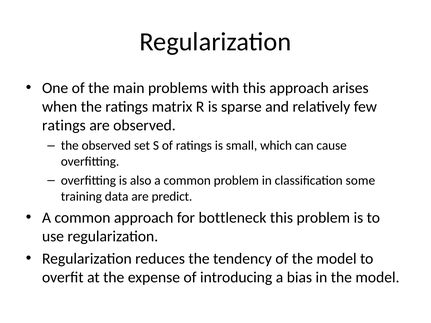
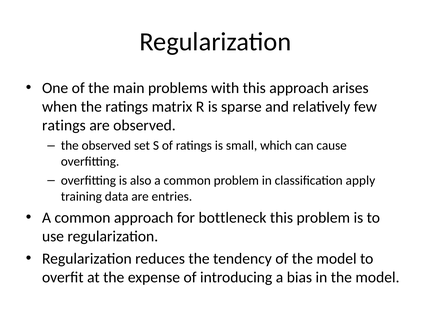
some: some -> apply
predict: predict -> entries
